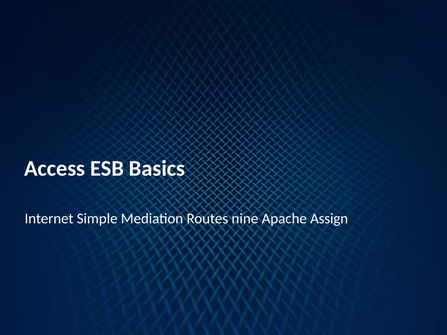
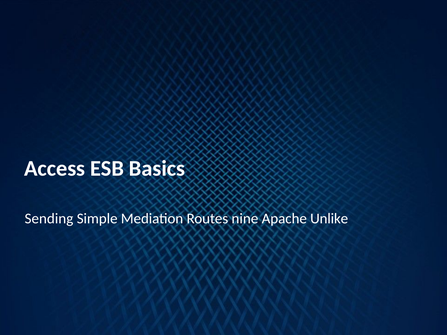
Internet: Internet -> Sending
Assign: Assign -> Unlike
